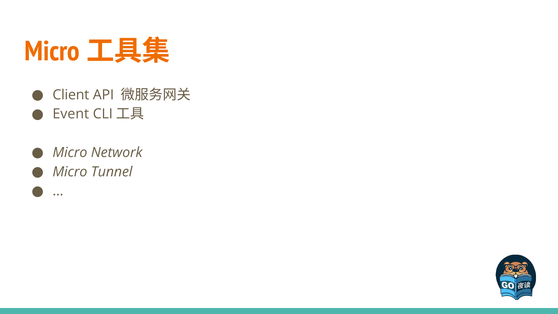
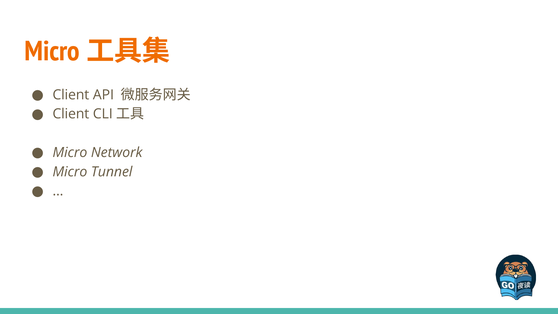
Event at (71, 114): Event -> Client
